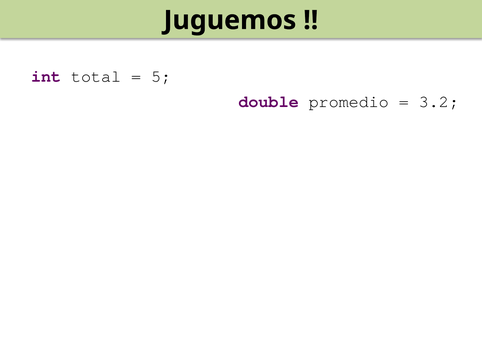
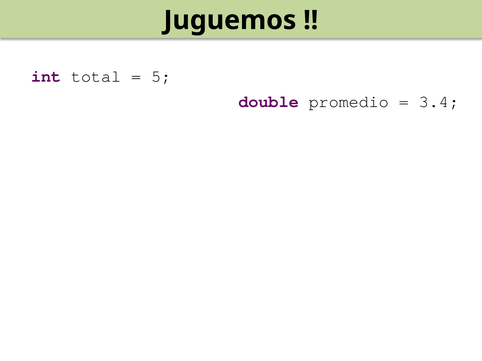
3.2: 3.2 -> 3.4
